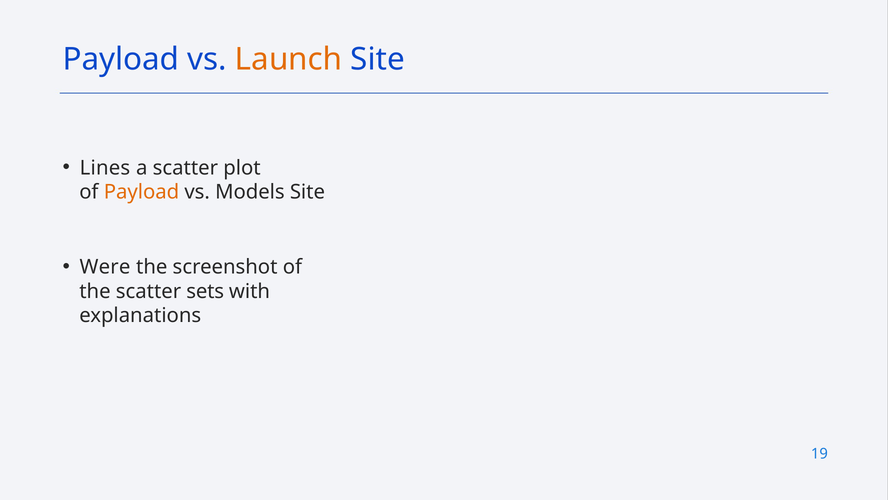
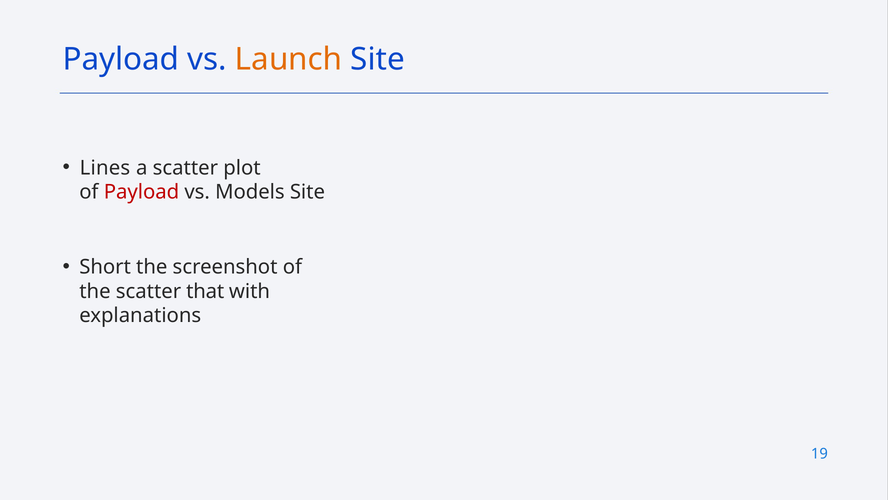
Payload at (142, 192) colour: orange -> red
Were: Were -> Short
sets: sets -> that
